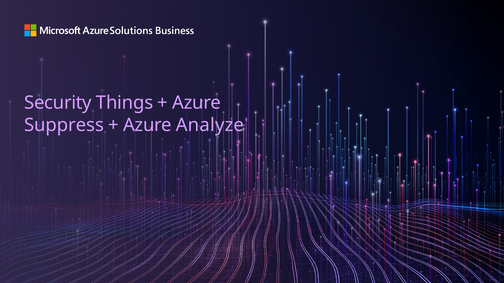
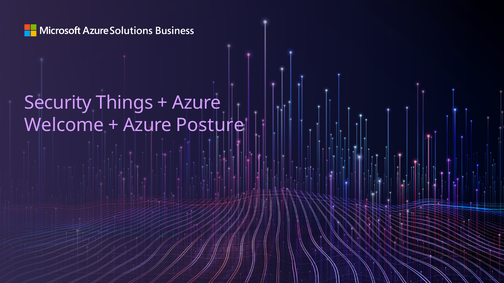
Suppress: Suppress -> Welcome
Analyze: Analyze -> Posture
